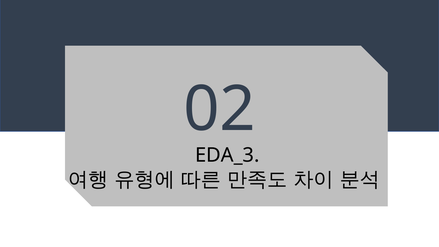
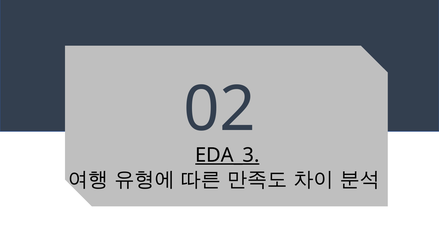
EDA_3 underline: none -> present
